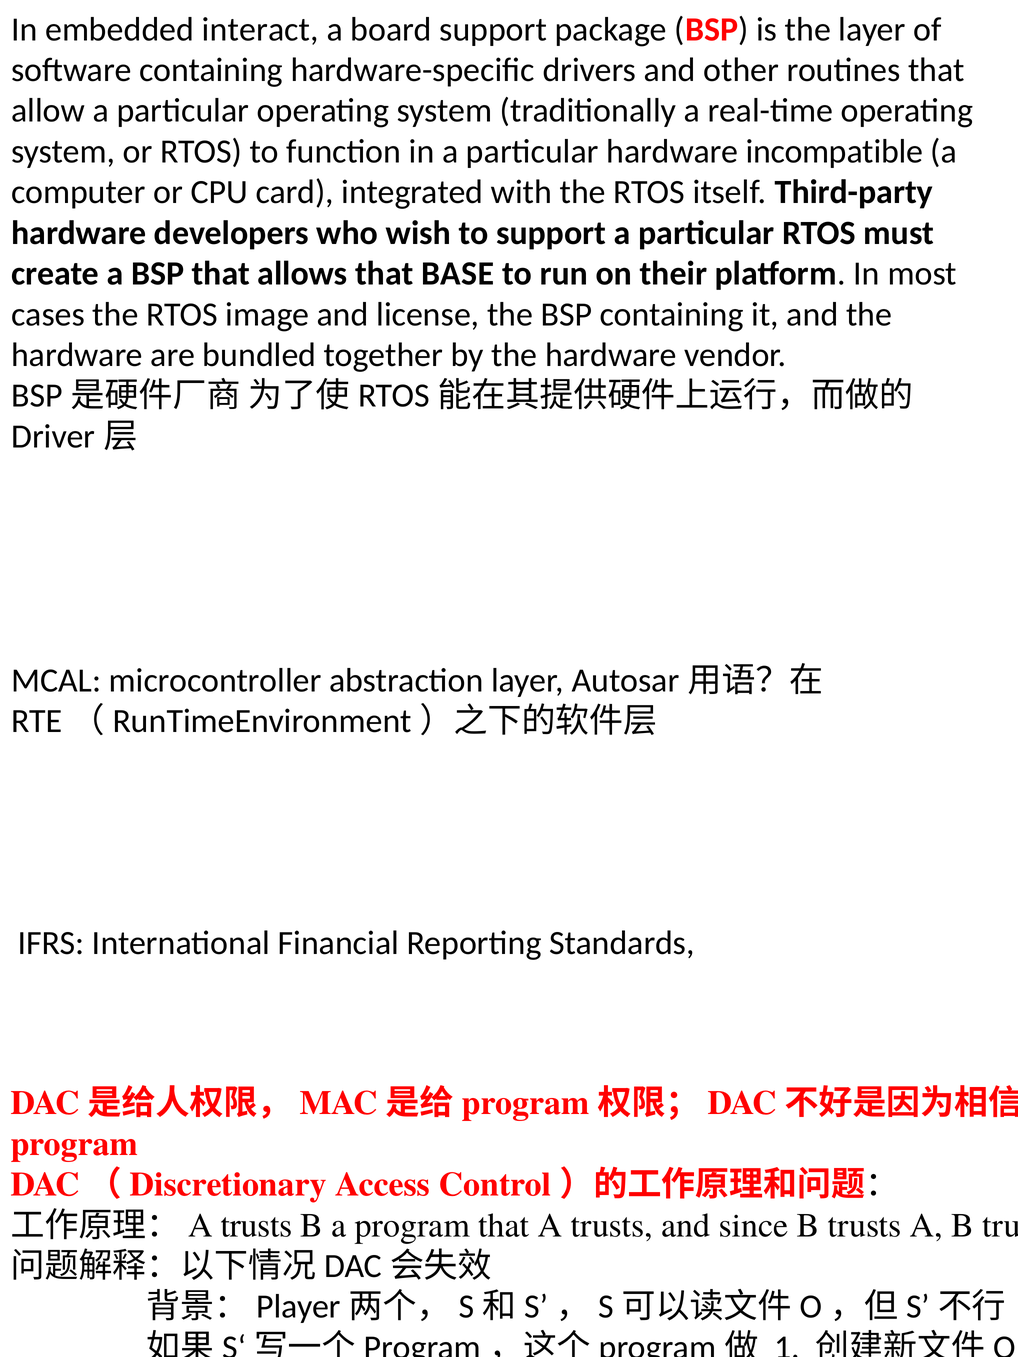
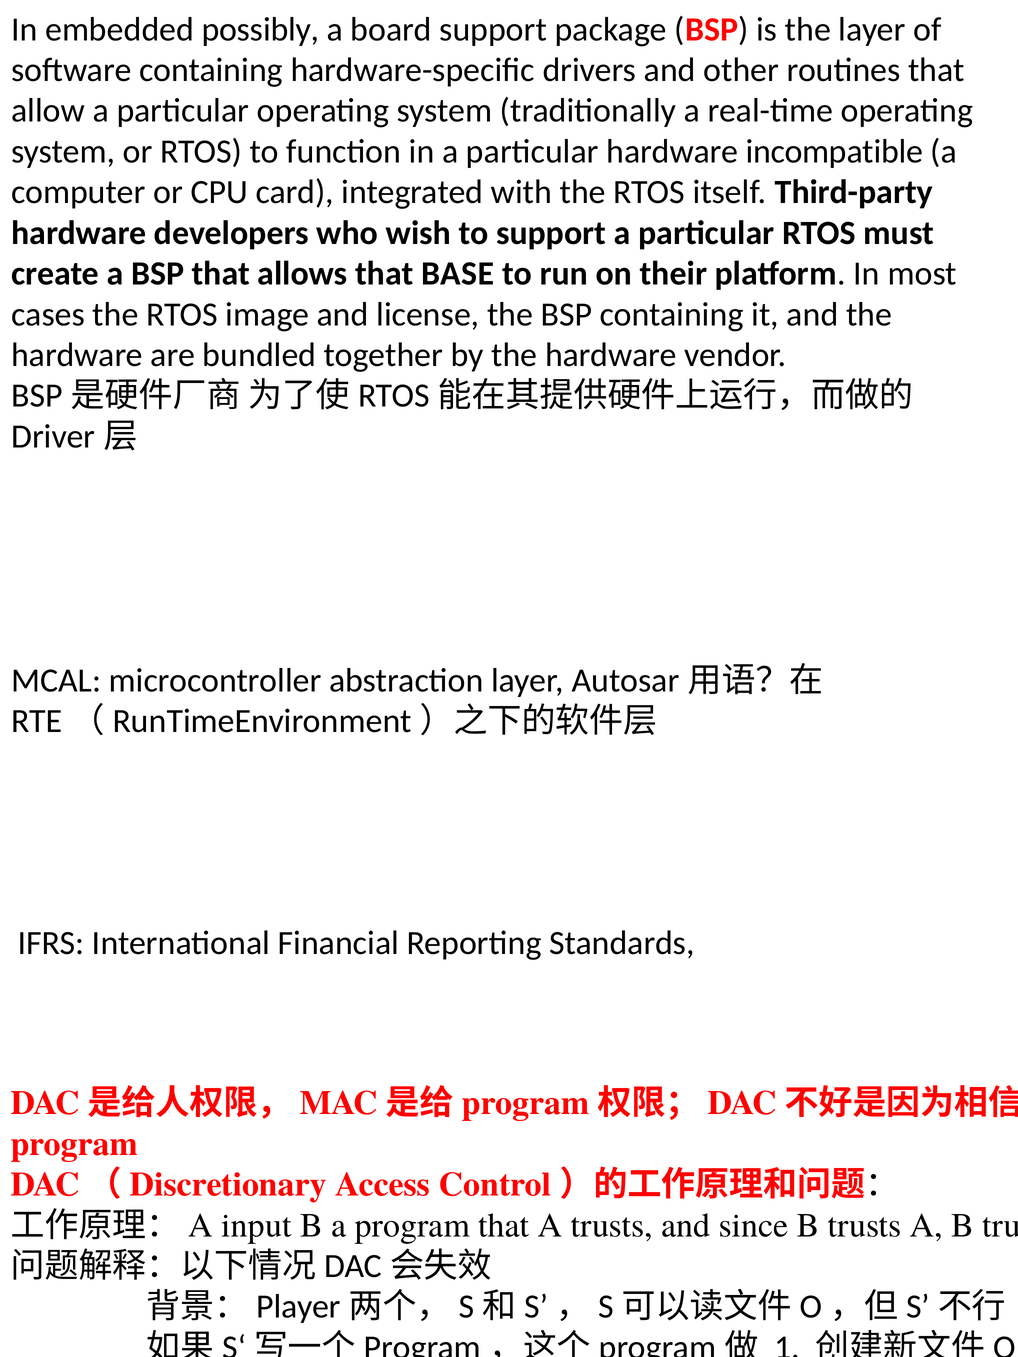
interact: interact -> possibly
trusts at (257, 1226): trusts -> input
